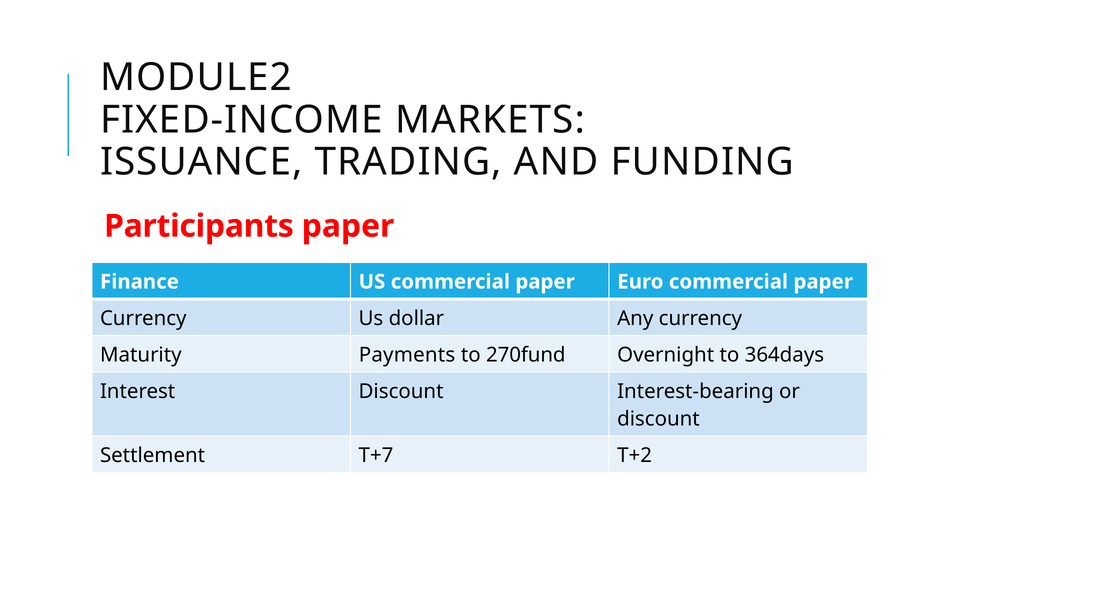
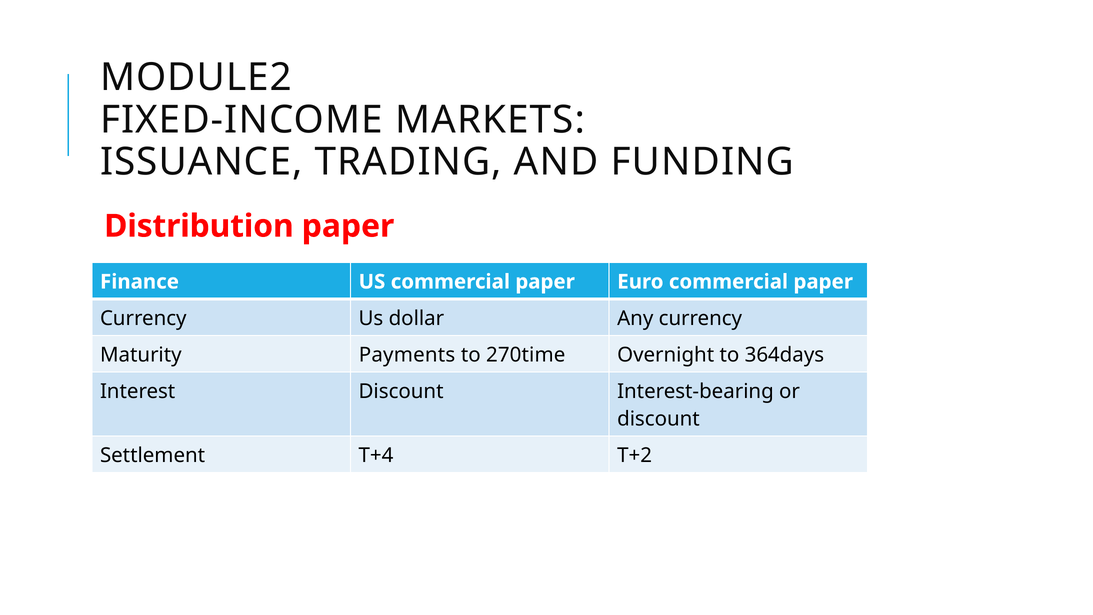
Participants: Participants -> Distribution
270fund: 270fund -> 270time
T+7: T+7 -> T+4
